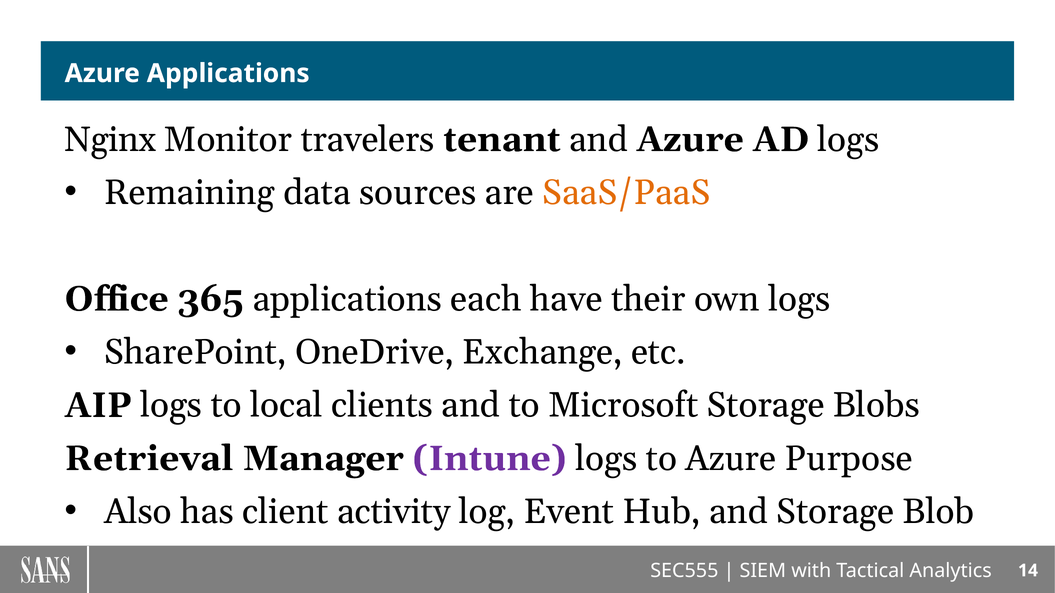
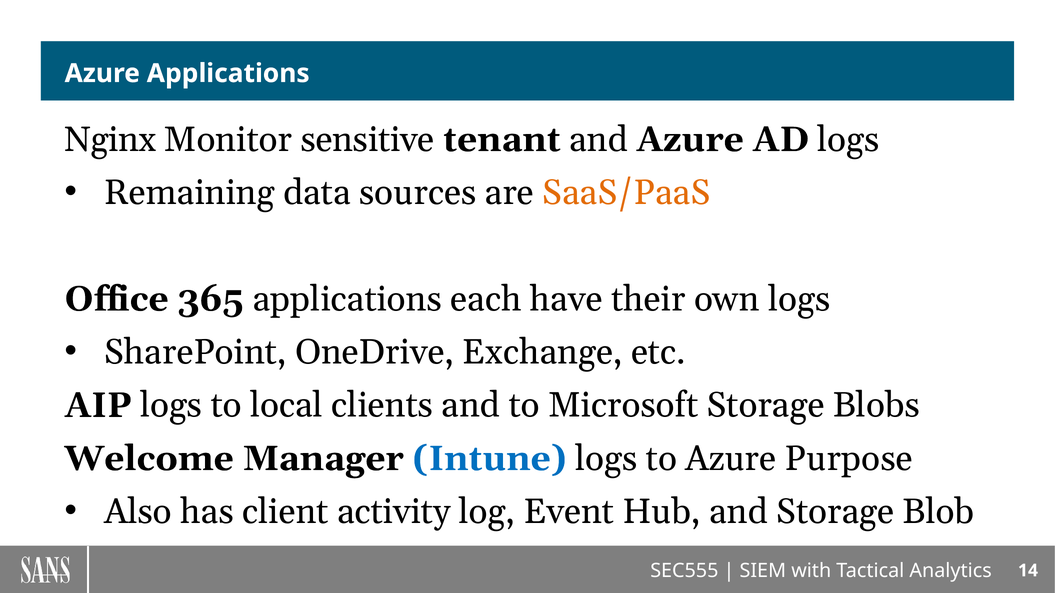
travelers: travelers -> sensitive
Retrieval: Retrieval -> Welcome
Intune colour: purple -> blue
